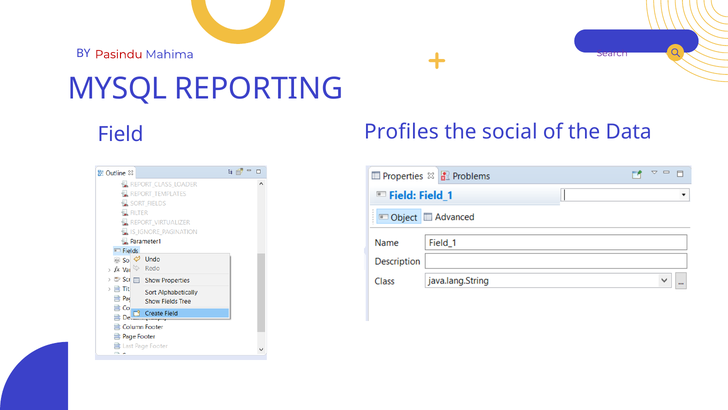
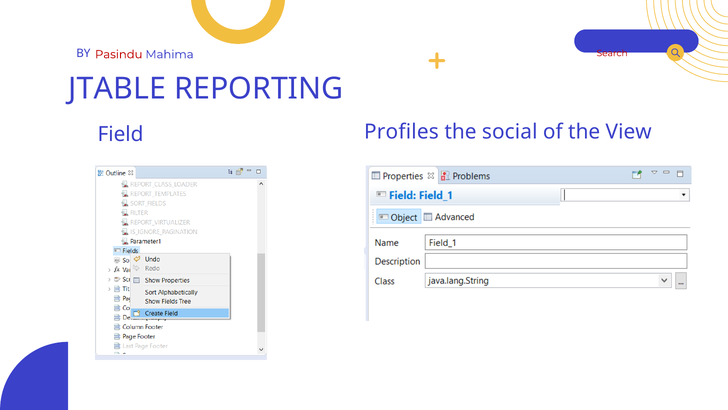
Search colour: purple -> red
MYSQL: MYSQL -> JTABLE
Data: Data -> View
